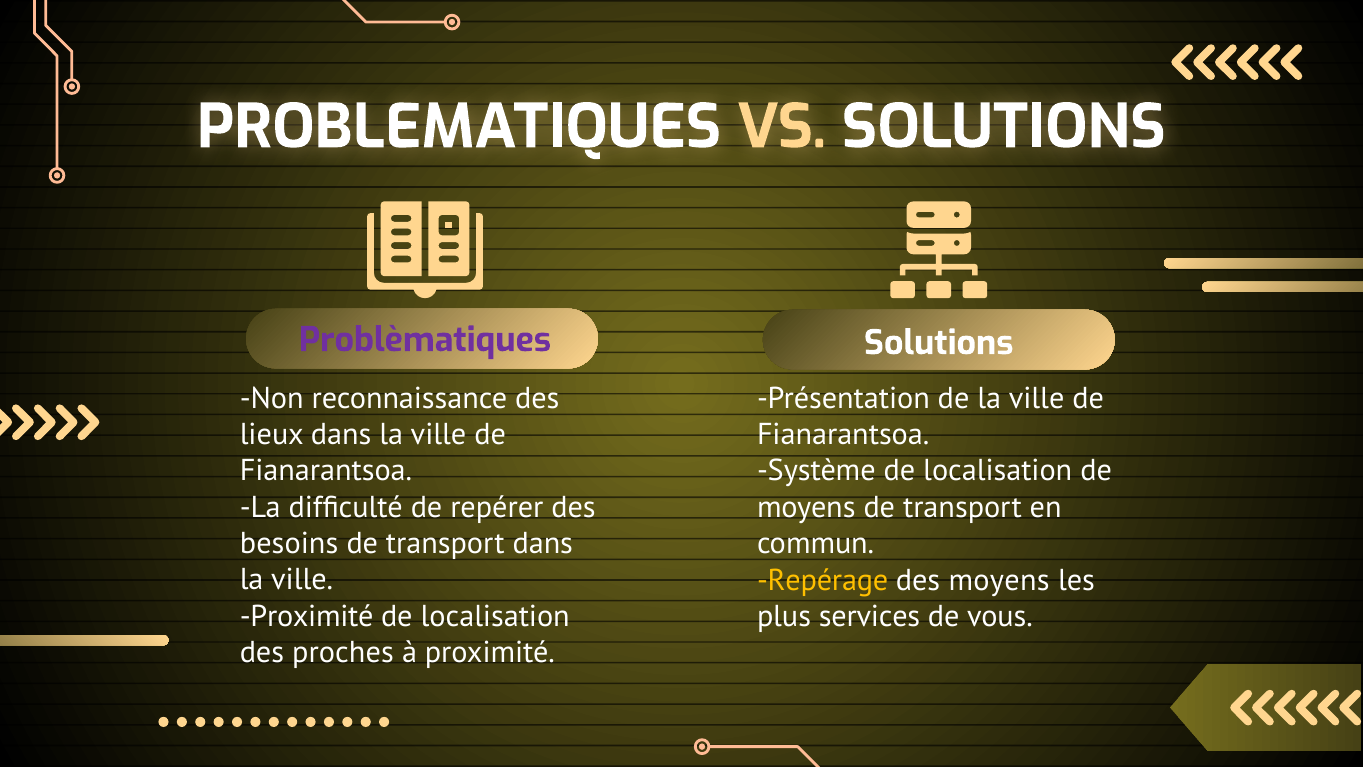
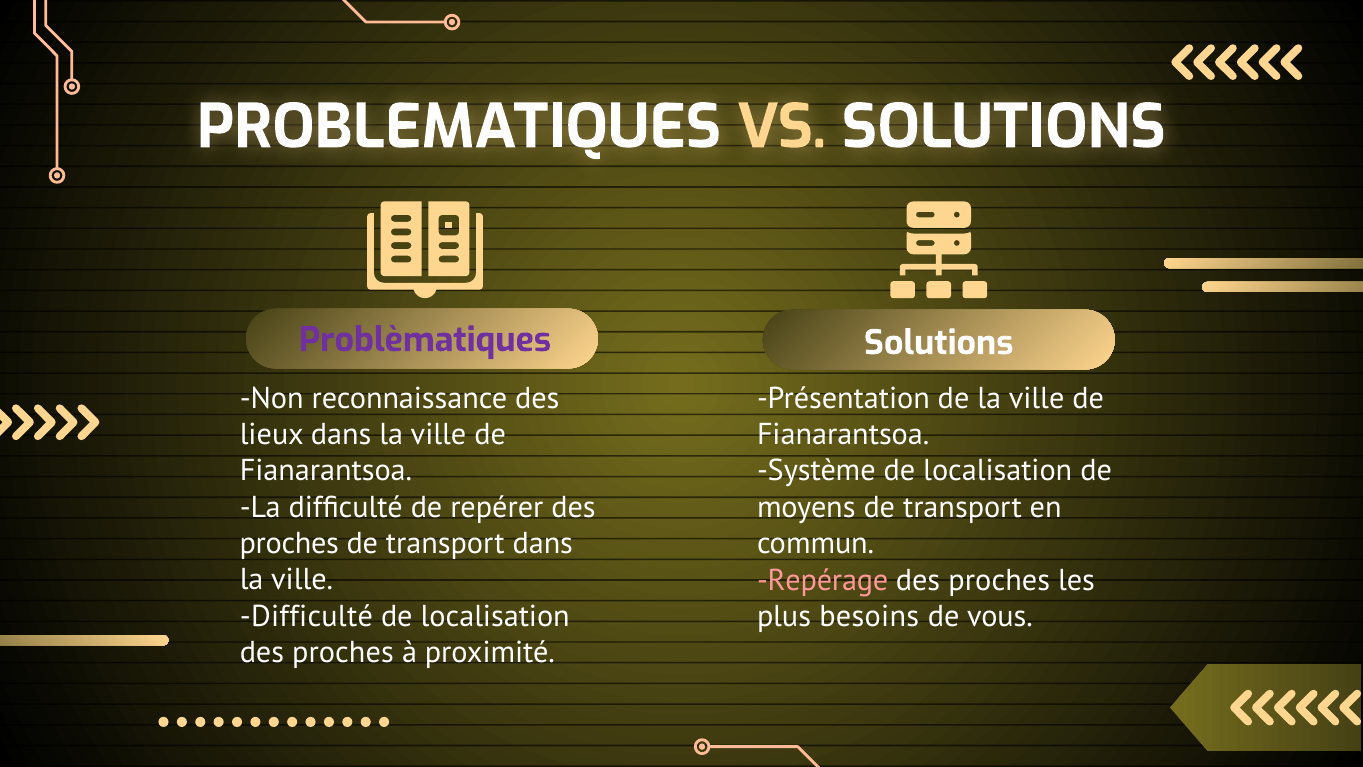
besoins at (289, 543): besoins -> proches
Repérage colour: yellow -> pink
moyens at (999, 580): moyens -> proches
Proximité at (307, 616): Proximité -> Difficulté
services: services -> besoins
